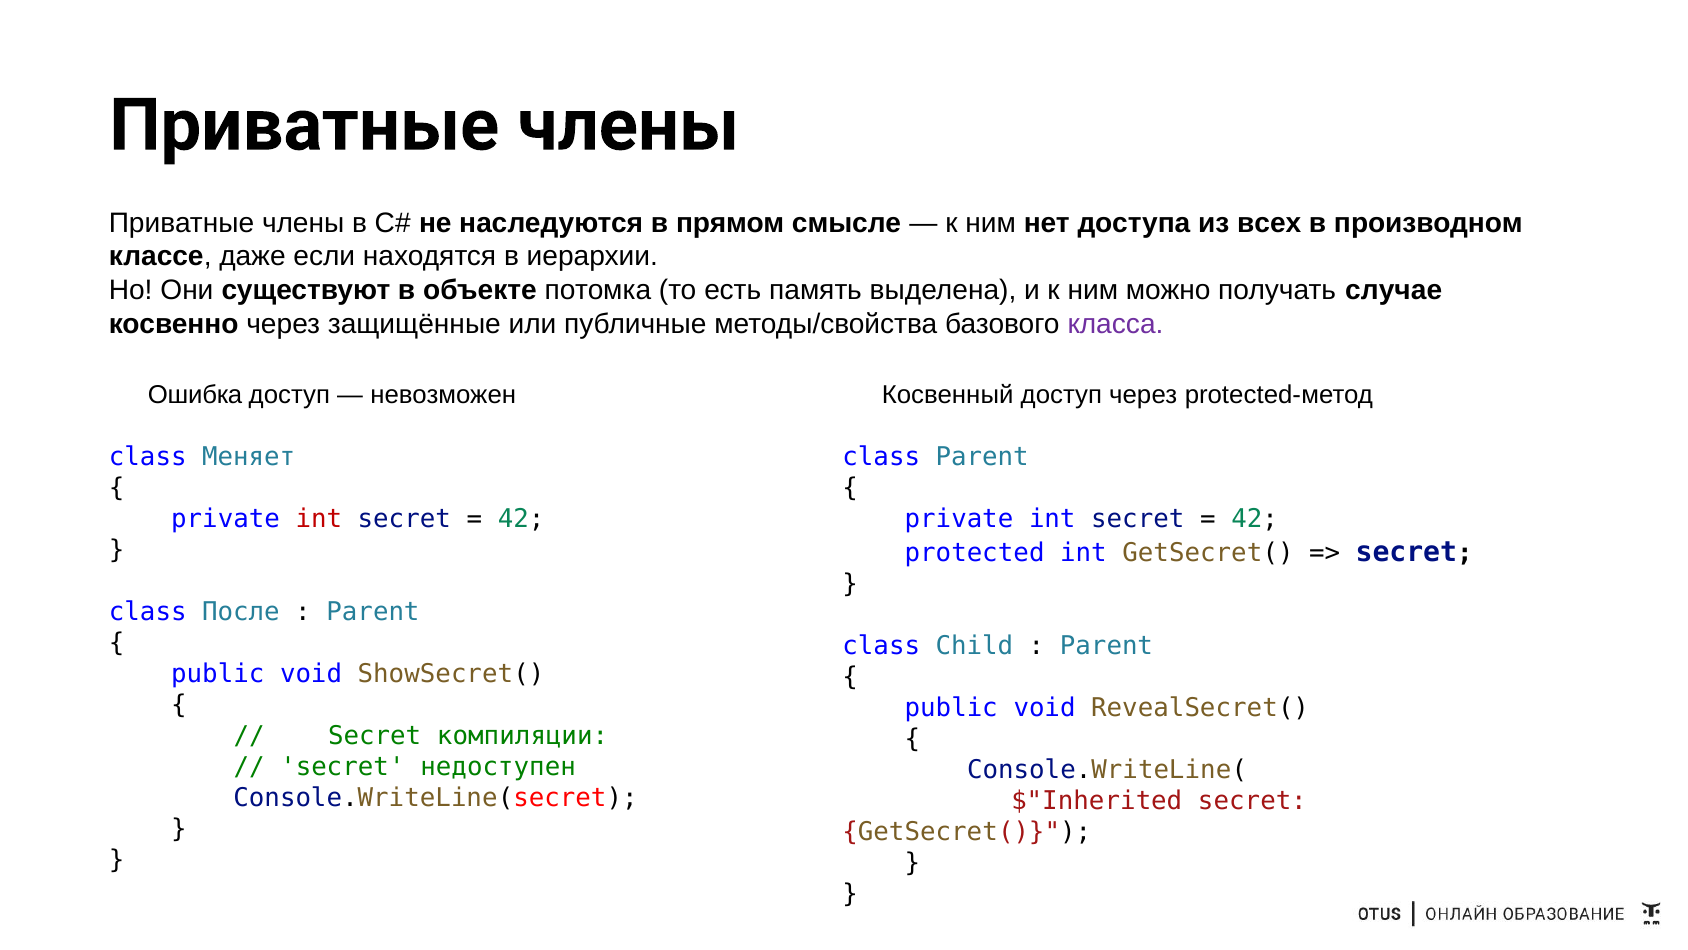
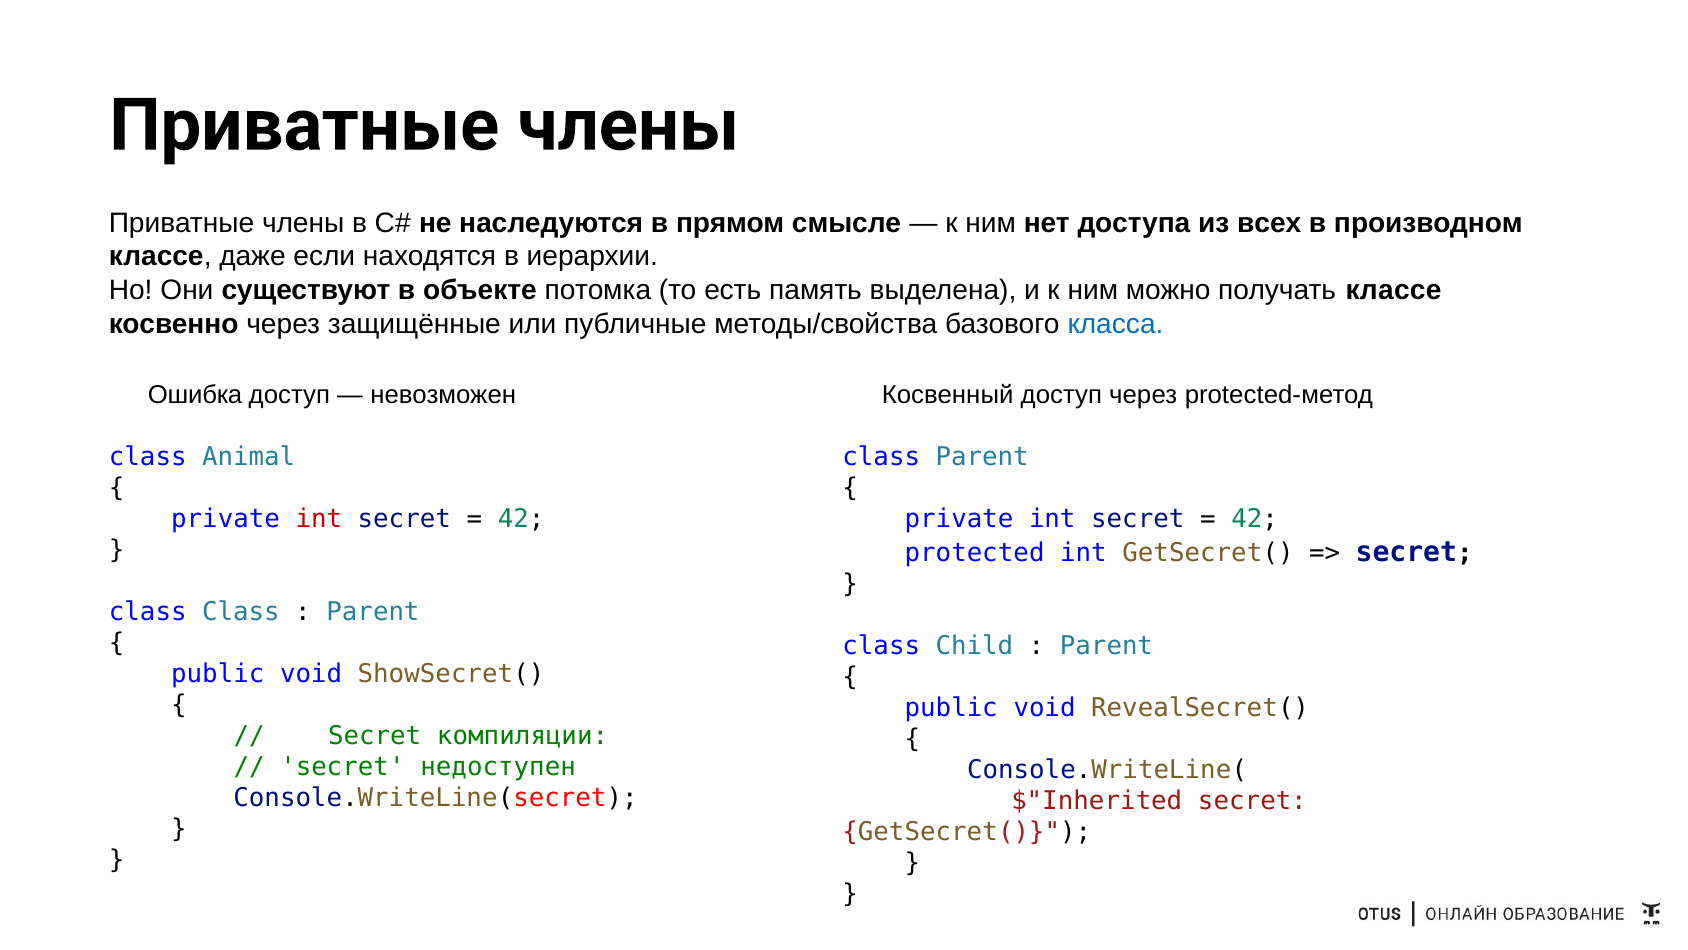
получать случае: случае -> классе
класса colour: purple -> blue
Меняет: Меняет -> Animal
class После: После -> Class
